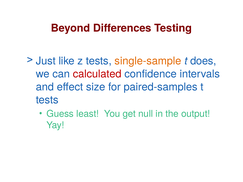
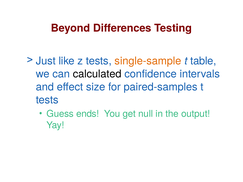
does: does -> table
calculated colour: red -> black
least: least -> ends
